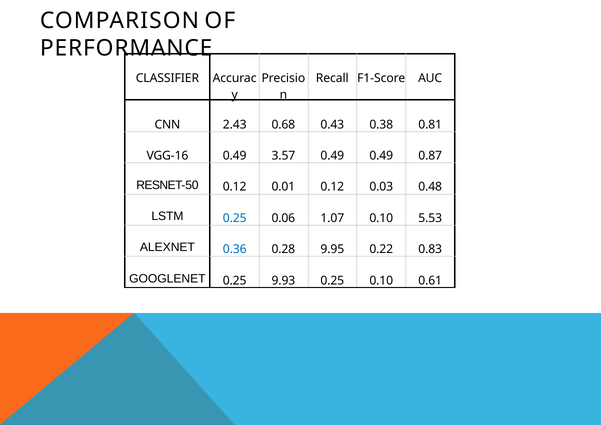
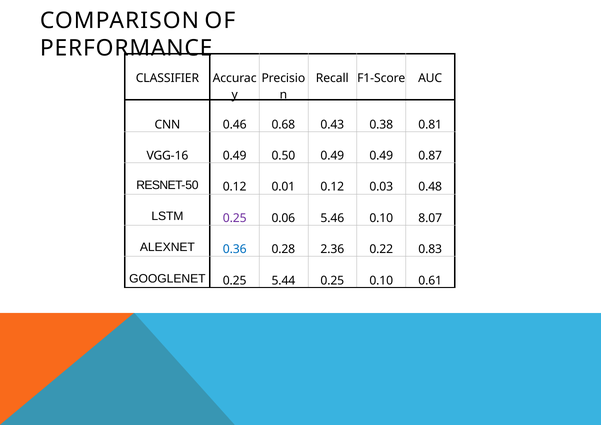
2.43: 2.43 -> 0.46
3.57: 3.57 -> 0.50
0.25 at (235, 218) colour: blue -> purple
1.07: 1.07 -> 5.46
5.53: 5.53 -> 8.07
9.95: 9.95 -> 2.36
9.93: 9.93 -> 5.44
